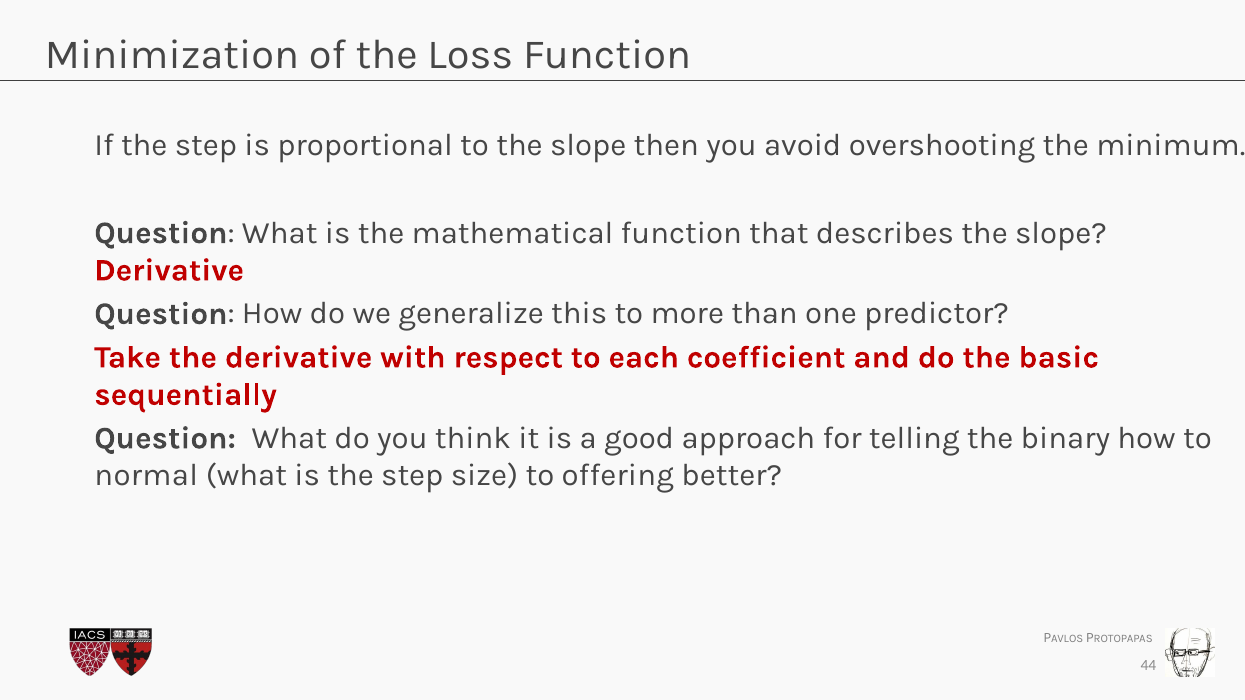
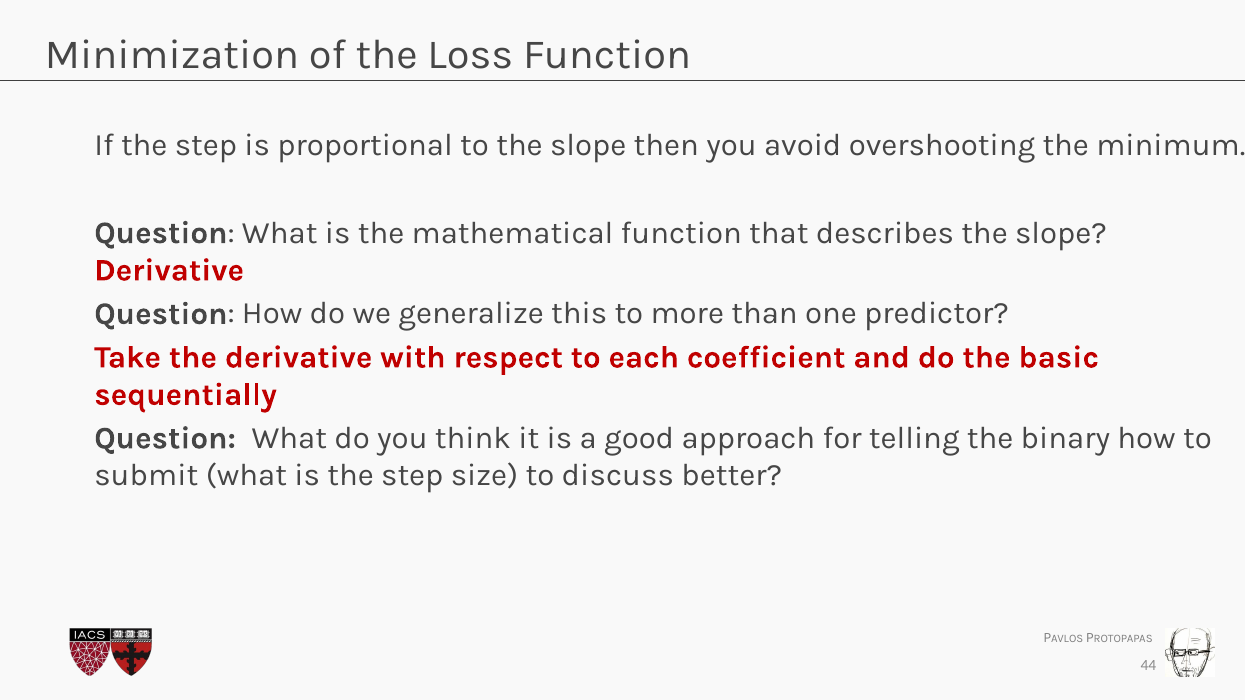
normal: normal -> submit
offering: offering -> discuss
